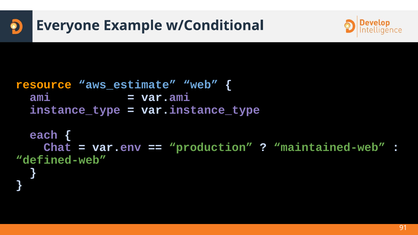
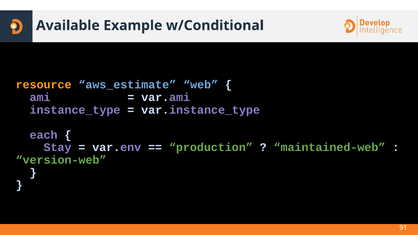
Everyone: Everyone -> Available
Chat: Chat -> Stay
defined-web: defined-web -> version-web
